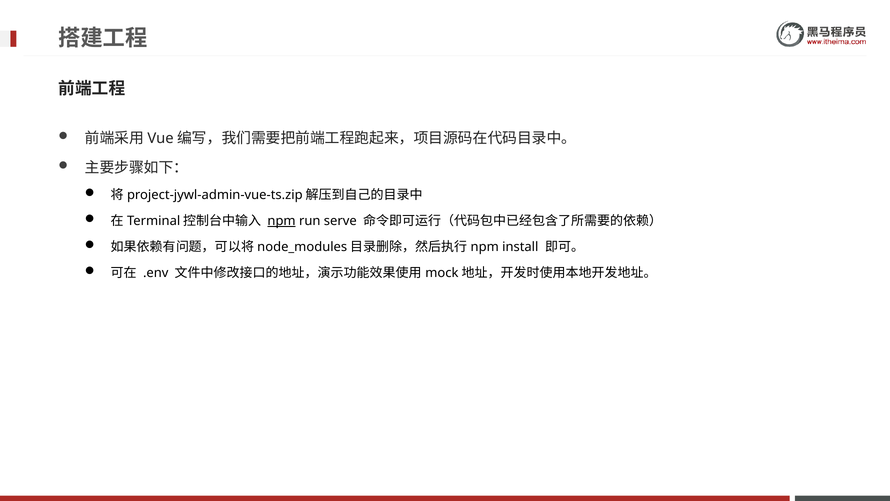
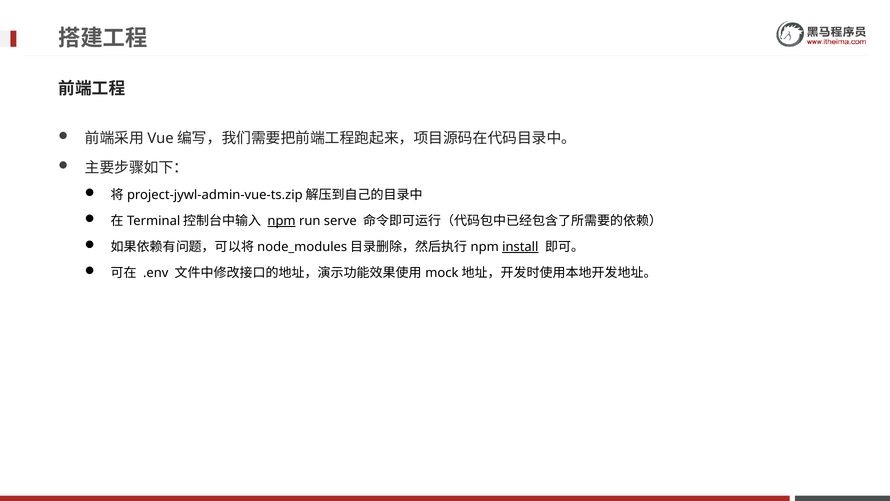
install underline: none -> present
